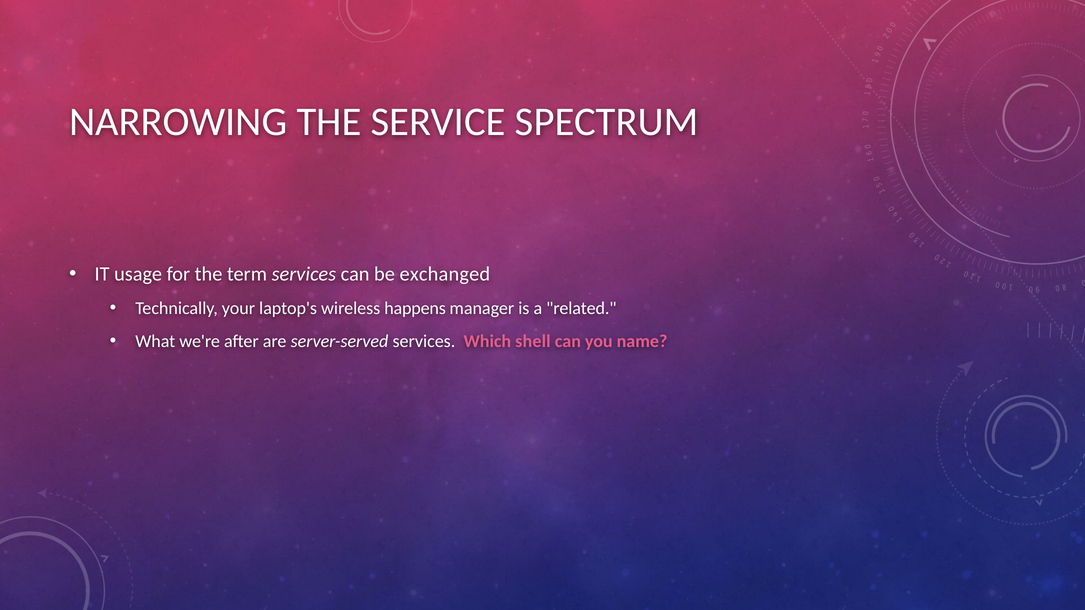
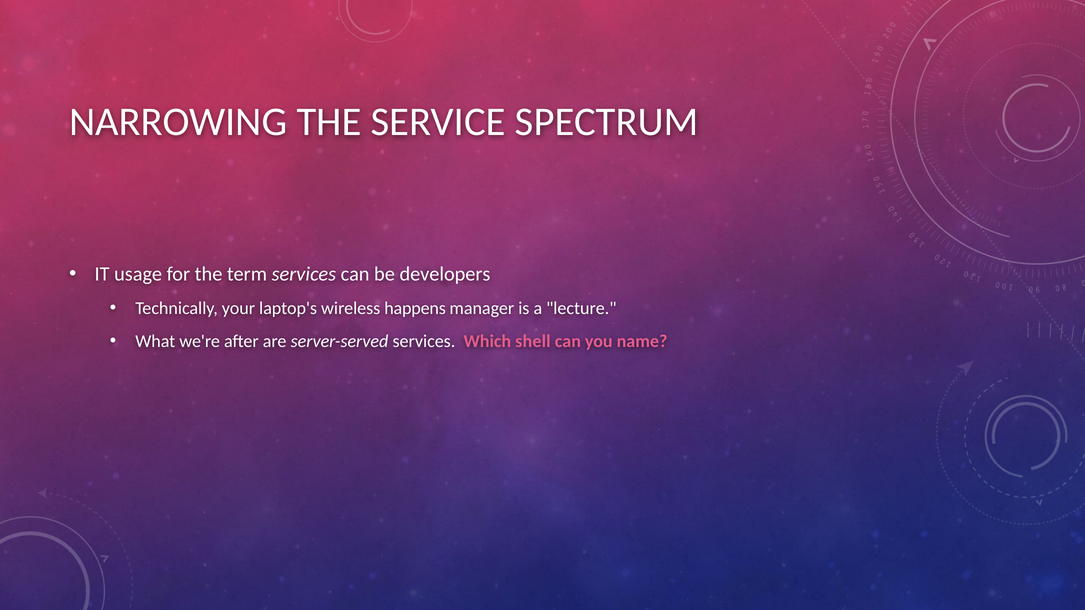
exchanged: exchanged -> developers
related: related -> lecture
